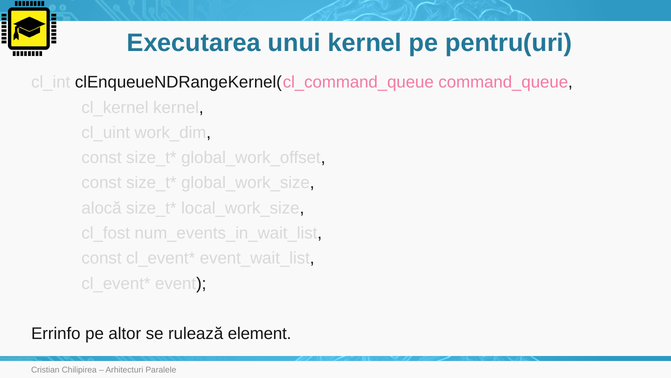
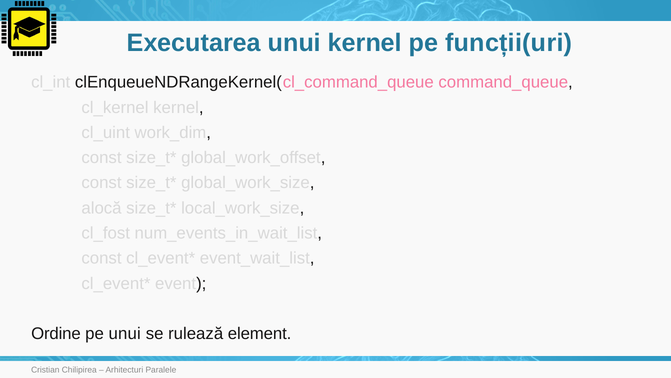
pentru(uri: pentru(uri -> funcții(uri
Errinfo: Errinfo -> Ordine
pe altor: altor -> unui
